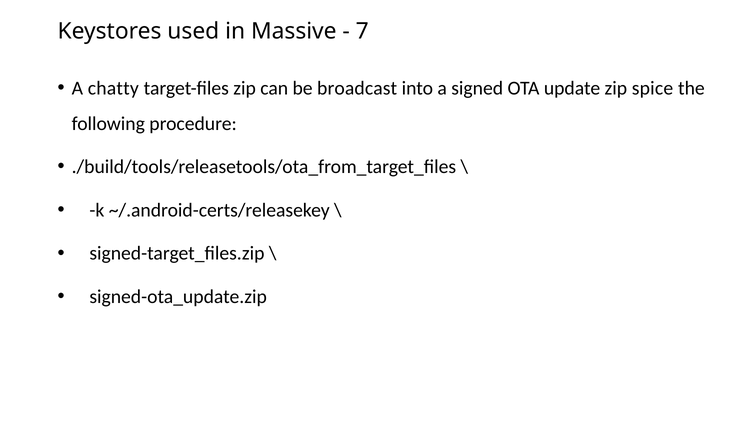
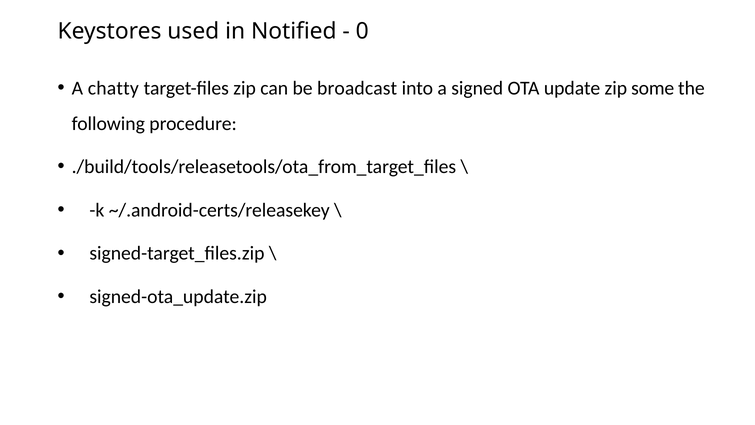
Massive: Massive -> Notified
7: 7 -> 0
spice: spice -> some
